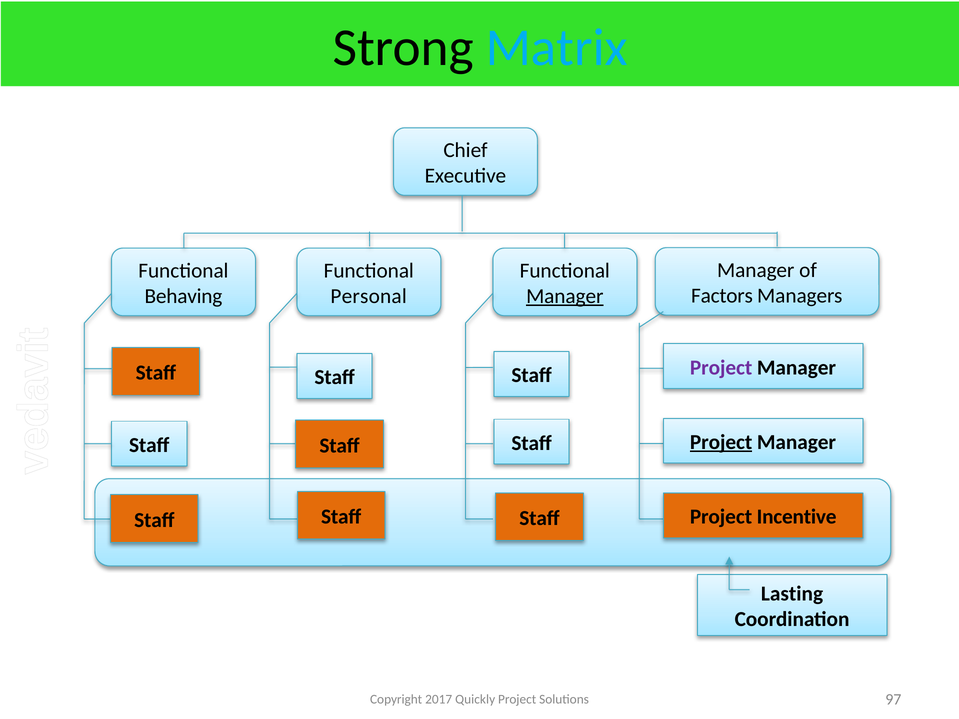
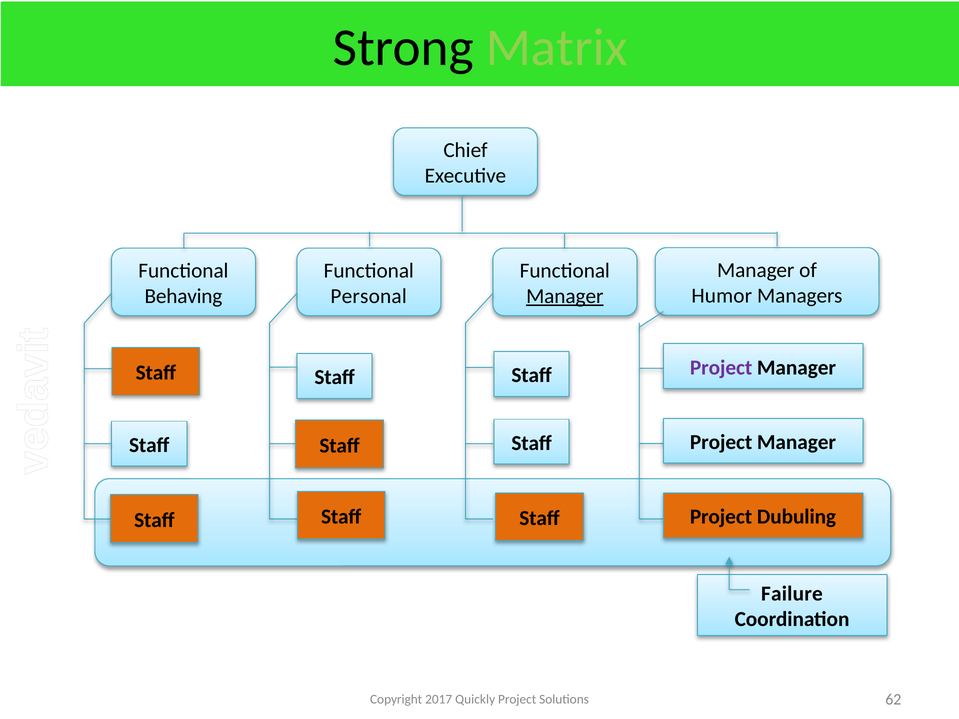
Matrix colour: light blue -> light green
Factors: Factors -> Humor
Project at (721, 442) underline: present -> none
Incentive: Incentive -> Dubuling
Lasting: Lasting -> Failure
97: 97 -> 62
